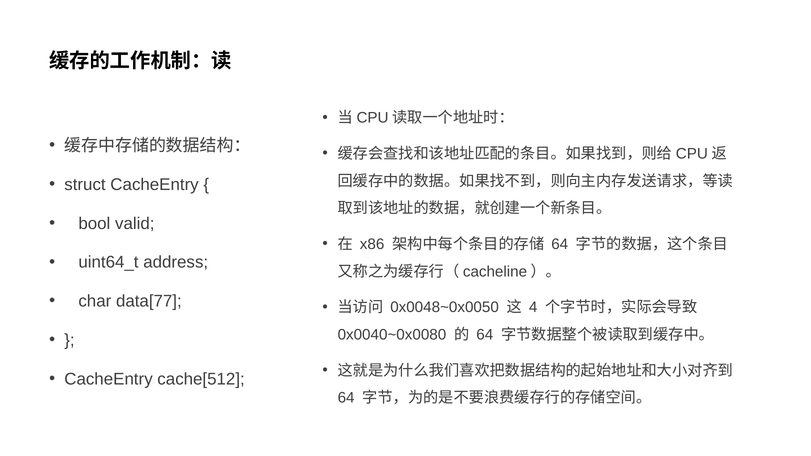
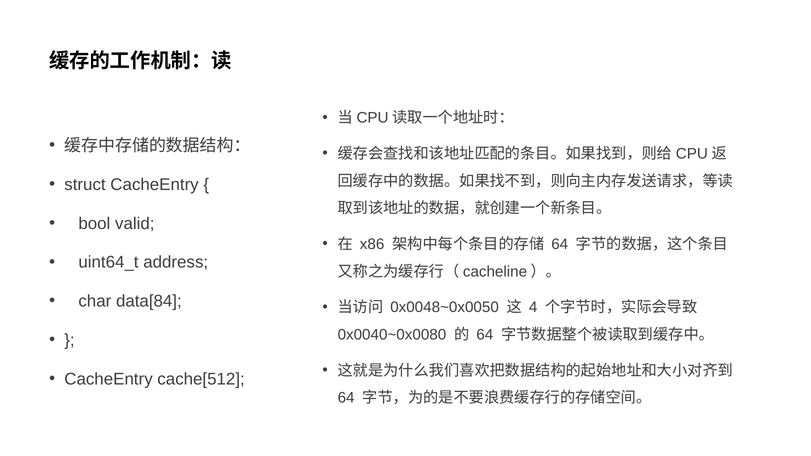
data[77: data[77 -> data[84
